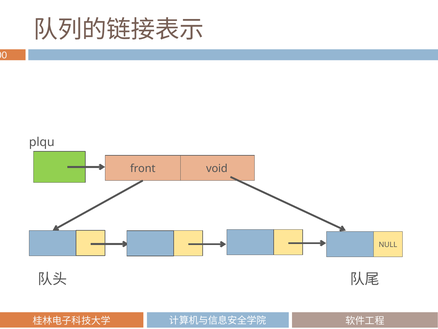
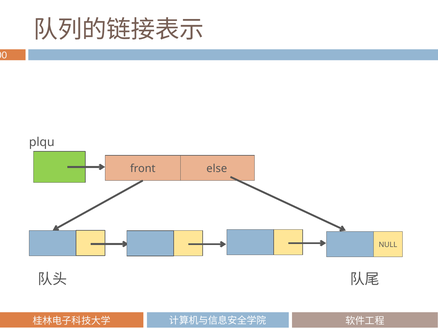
void: void -> else
